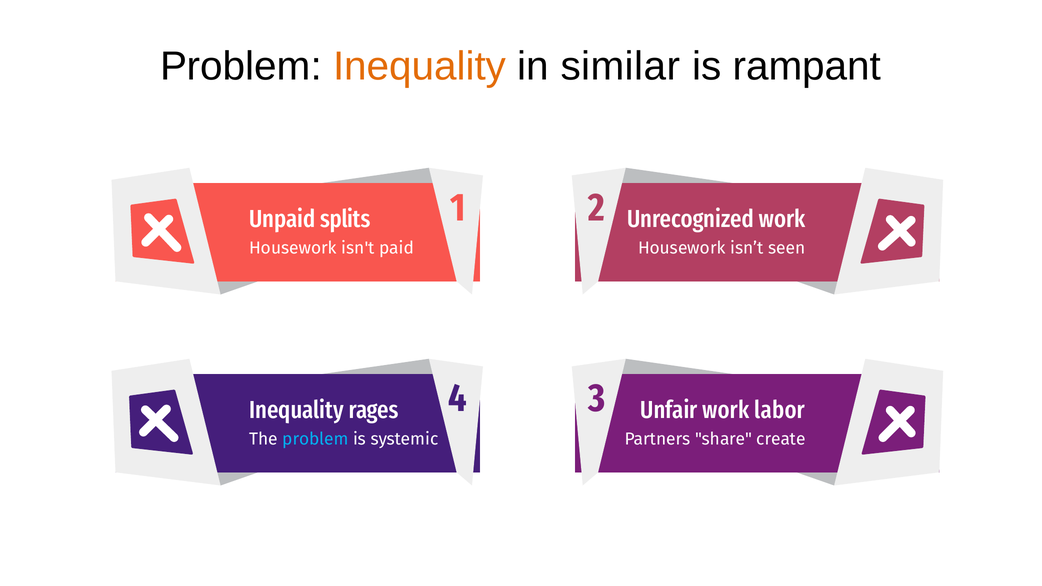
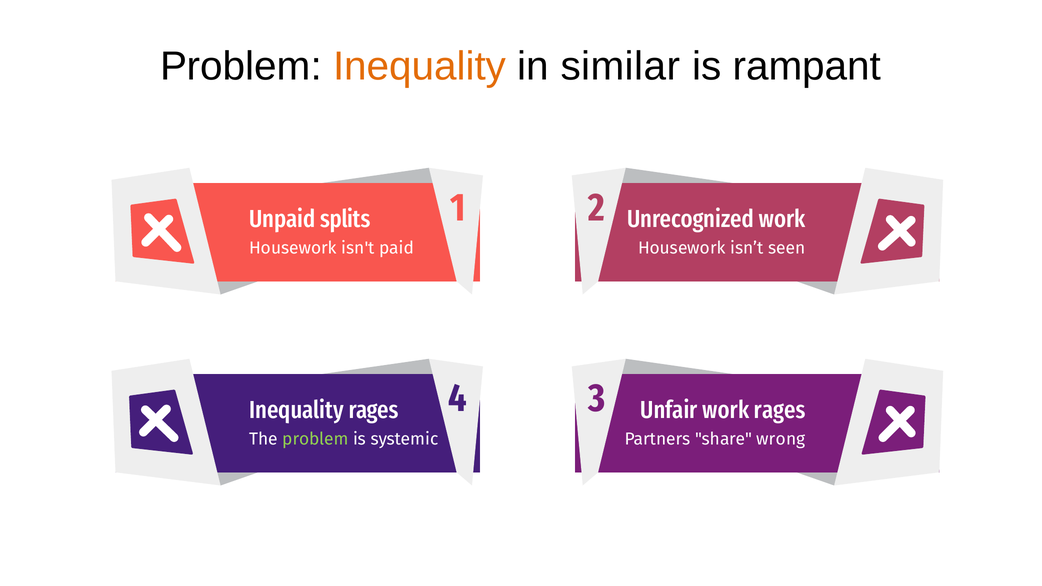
work labor: labor -> rages
problem at (315, 439) colour: light blue -> light green
create: create -> wrong
